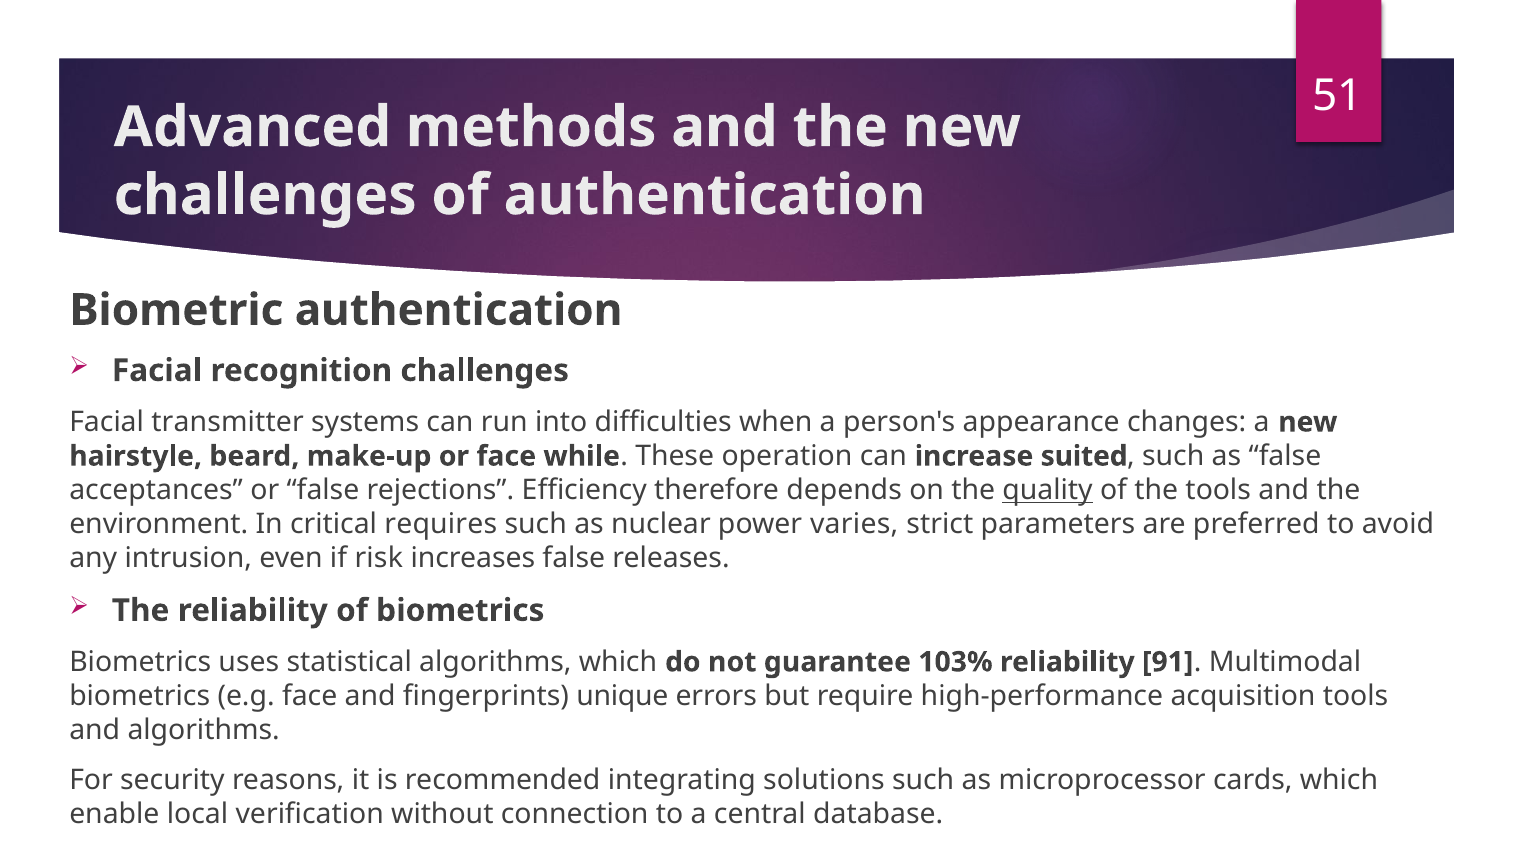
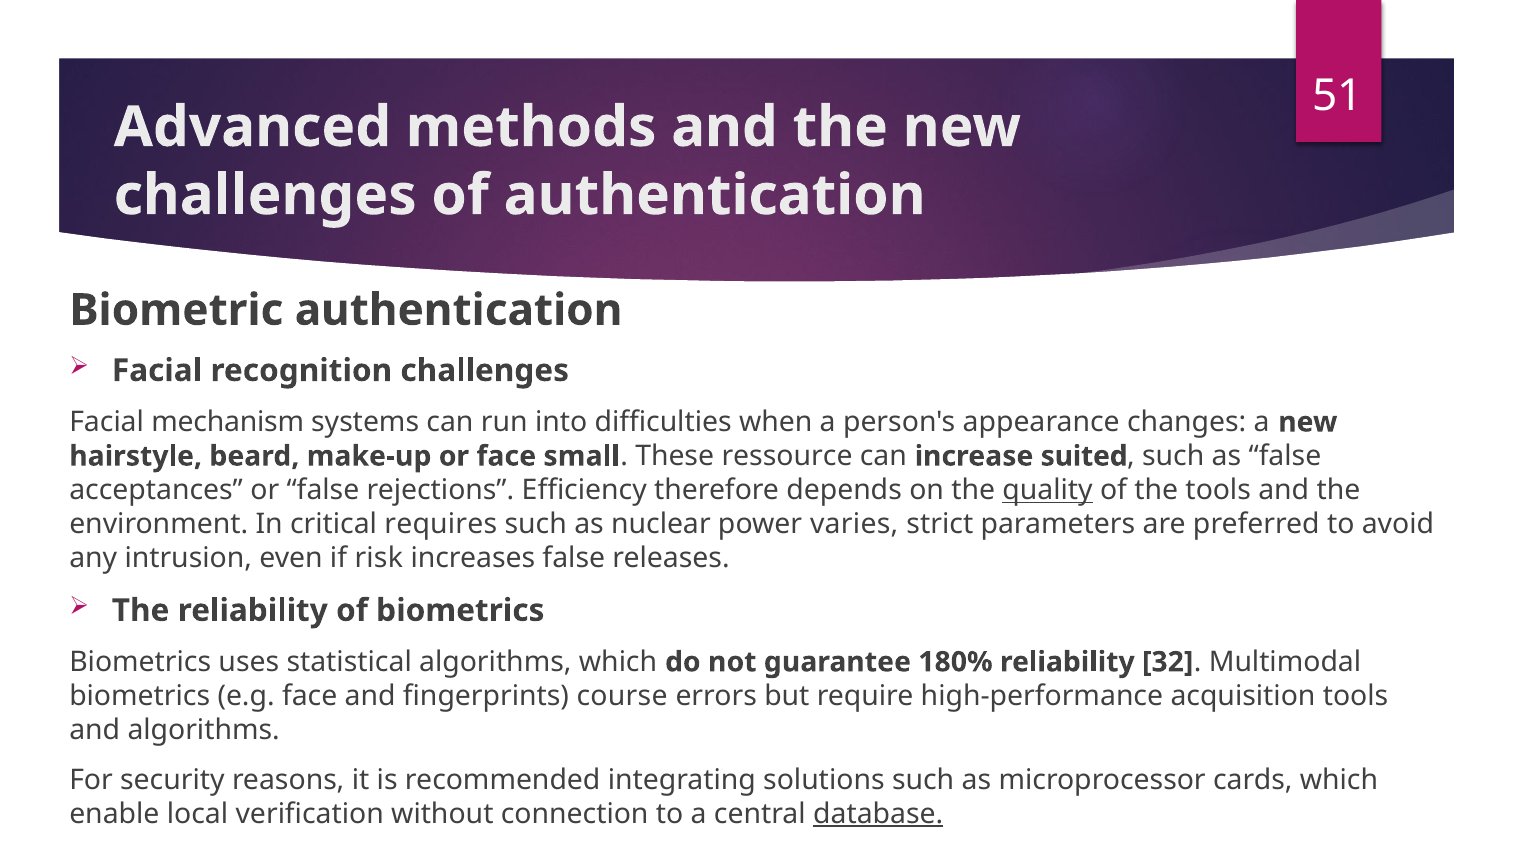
transmitter: transmitter -> mechanism
while: while -> small
operation: operation -> ressource
103%: 103% -> 180%
91: 91 -> 32
unique: unique -> course
database underline: none -> present
